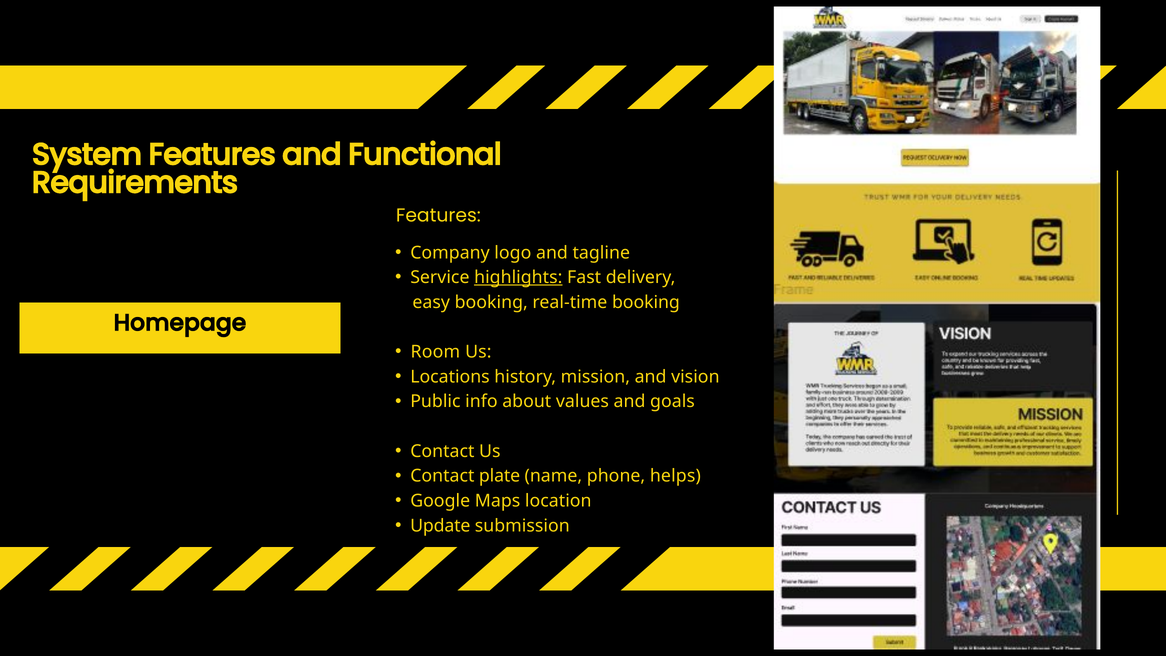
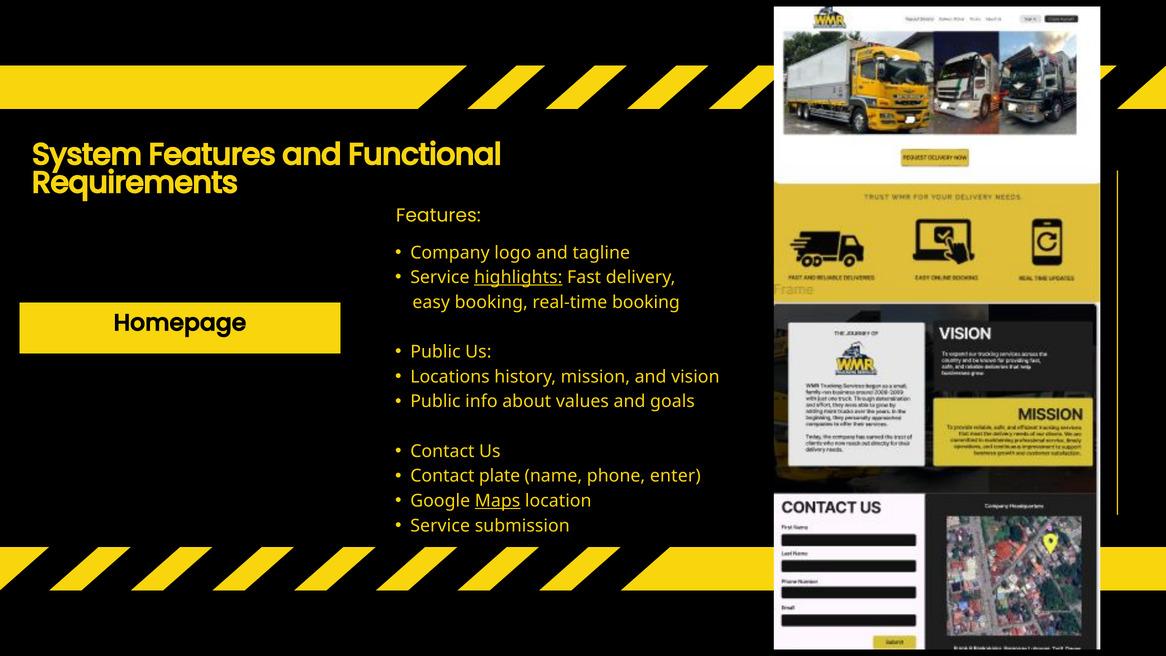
Room at (435, 352): Room -> Public
helps: helps -> enter
Maps underline: none -> present
Update at (440, 526): Update -> Service
